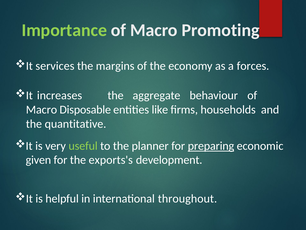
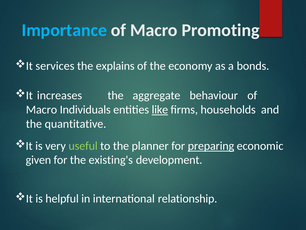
Importance colour: light green -> light blue
margins: margins -> explains
forces: forces -> bonds
Disposable: Disposable -> Individuals
like underline: none -> present
exports's: exports's -> existing's
throughout: throughout -> relationship
